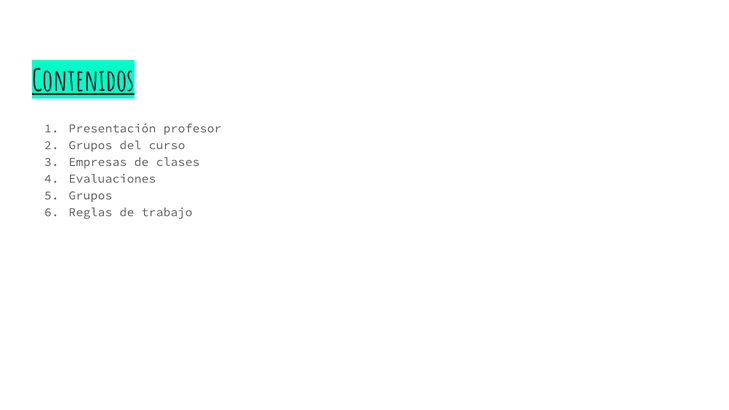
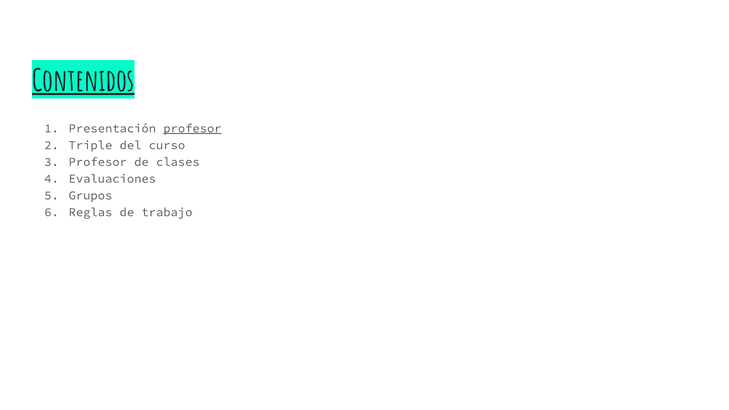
profesor at (192, 128) underline: none -> present
Grupos at (90, 145): Grupos -> Triple
Empresas at (98, 162): Empresas -> Profesor
